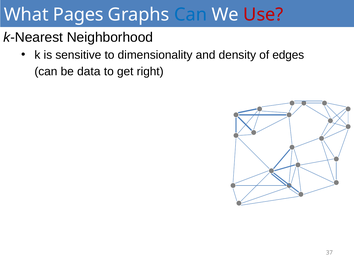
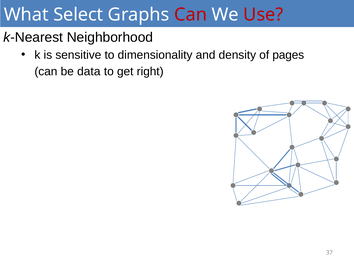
Pages: Pages -> Select
Can at (191, 15) colour: blue -> red
edges: edges -> pages
